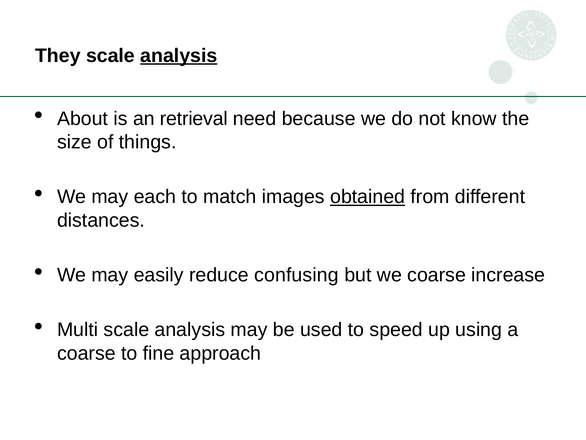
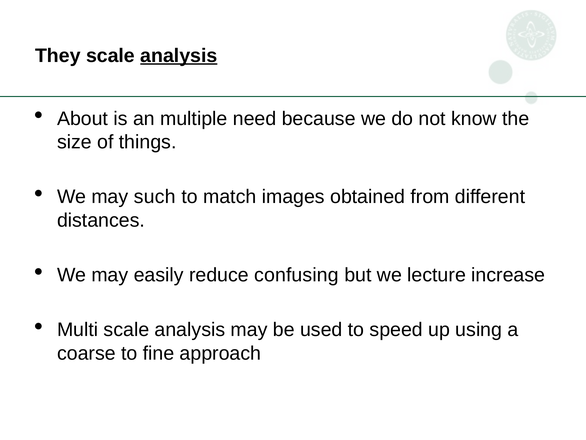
retrieval: retrieval -> multiple
each: each -> such
obtained underline: present -> none
we coarse: coarse -> lecture
